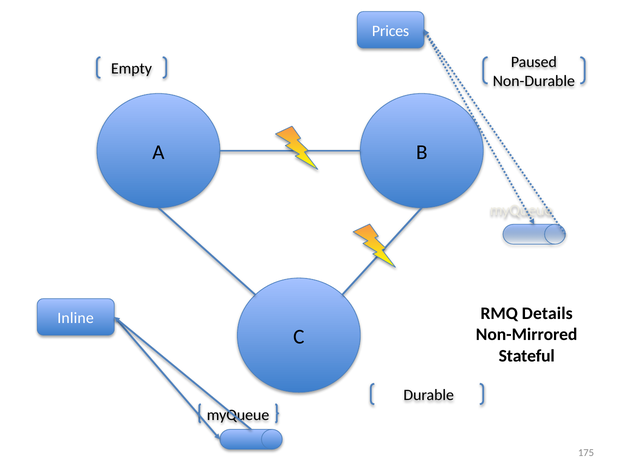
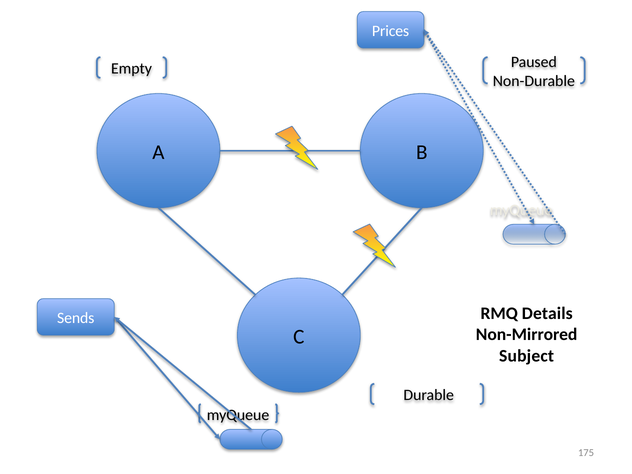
Inline: Inline -> Sends
Stateful: Stateful -> Subject
